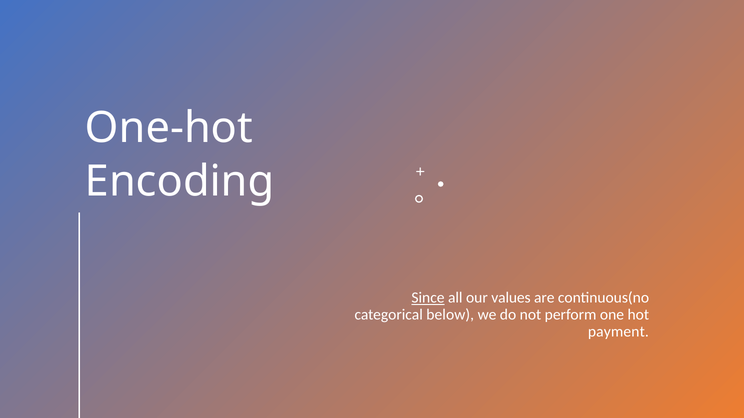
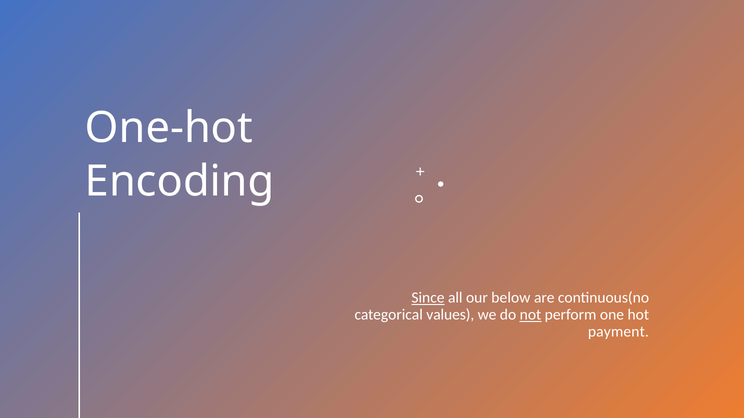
values: values -> below
below: below -> values
not underline: none -> present
